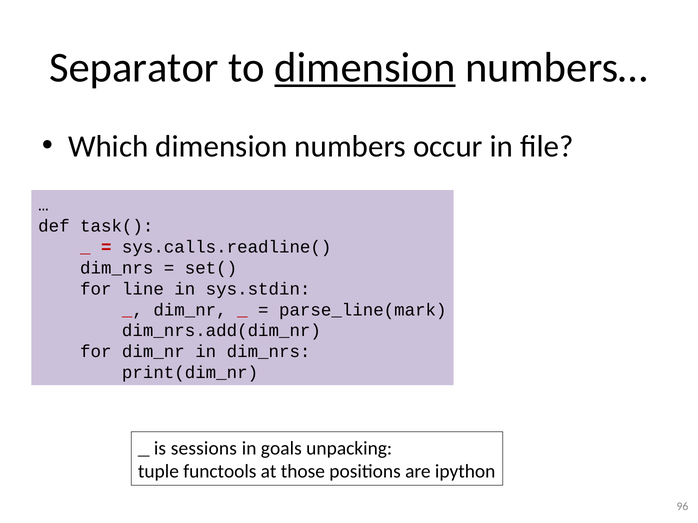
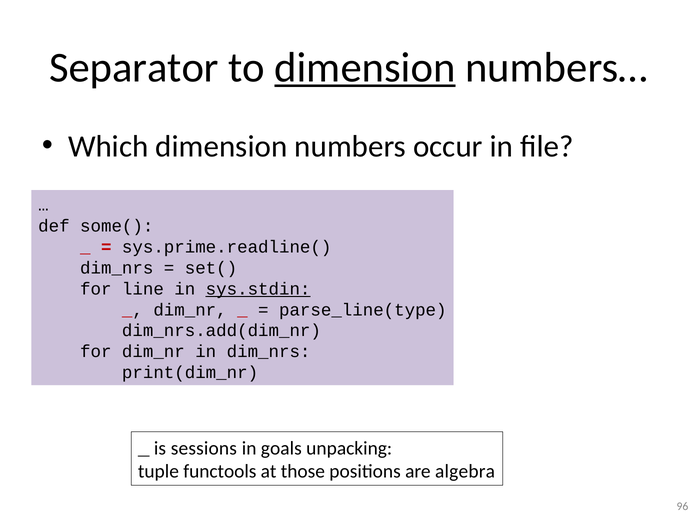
task(: task( -> some(
sys.calls.readline(: sys.calls.readline( -> sys.prime.readline(
sys.stdin underline: none -> present
parse_line(mark: parse_line(mark -> parse_line(type
ipython: ipython -> algebra
